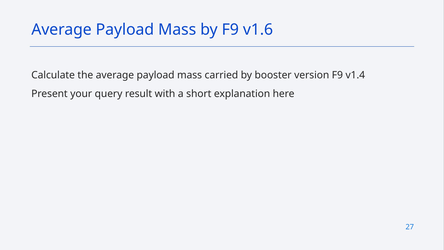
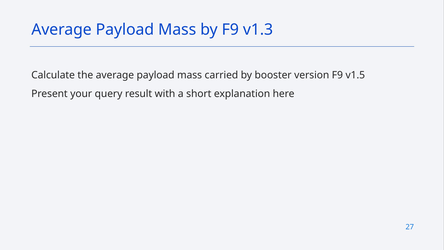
v1.6: v1.6 -> v1.3
v1.4: v1.4 -> v1.5
